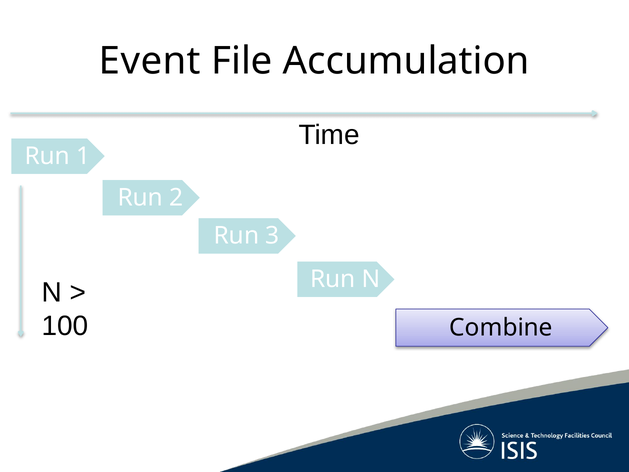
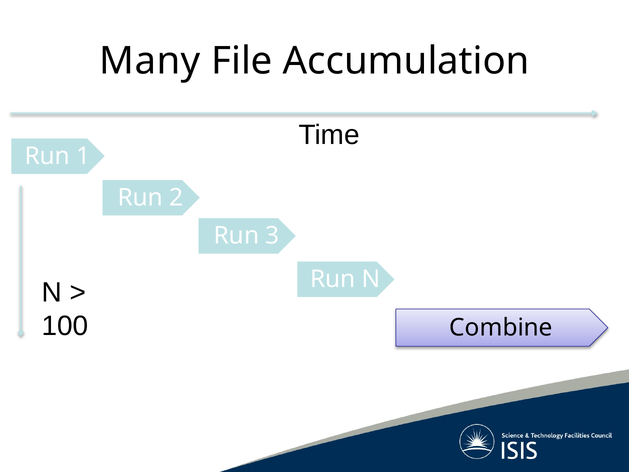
Event: Event -> Many
